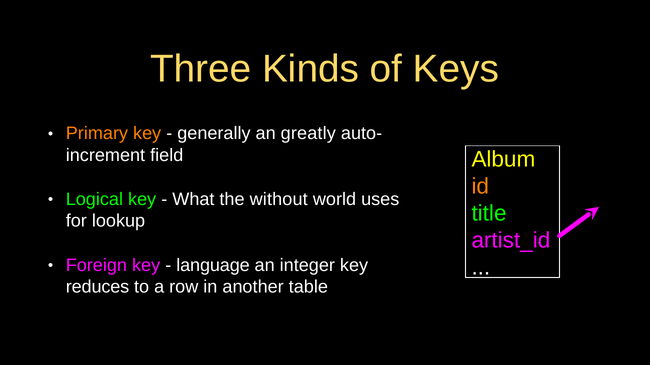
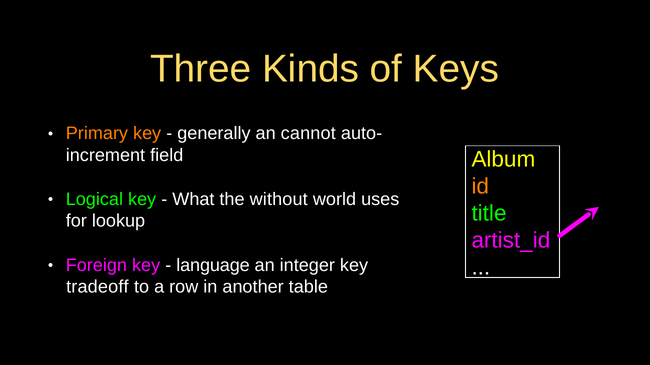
greatly: greatly -> cannot
reduces: reduces -> tradeoff
